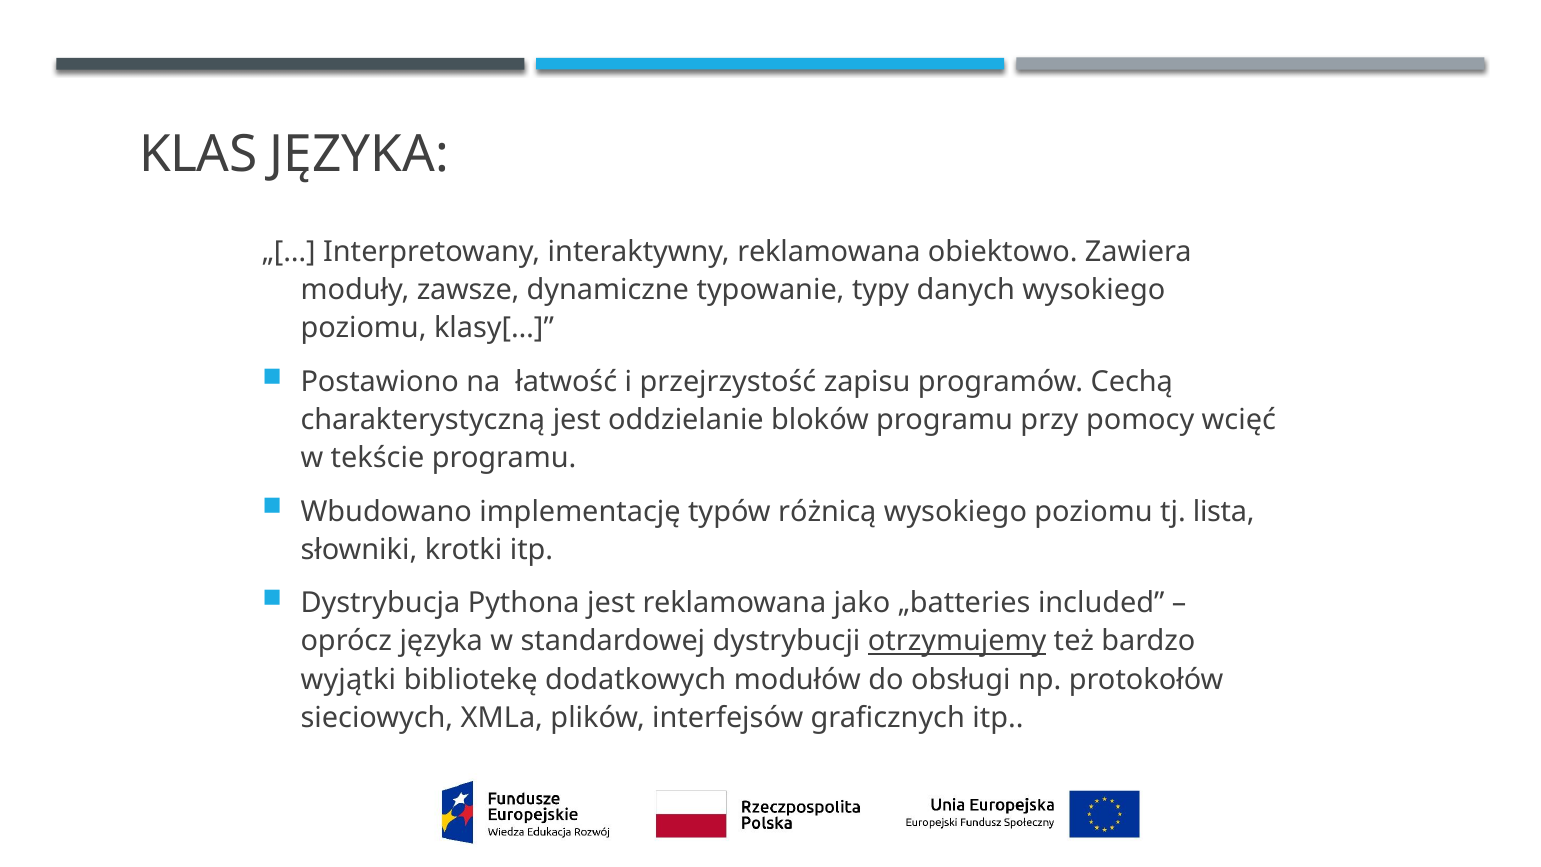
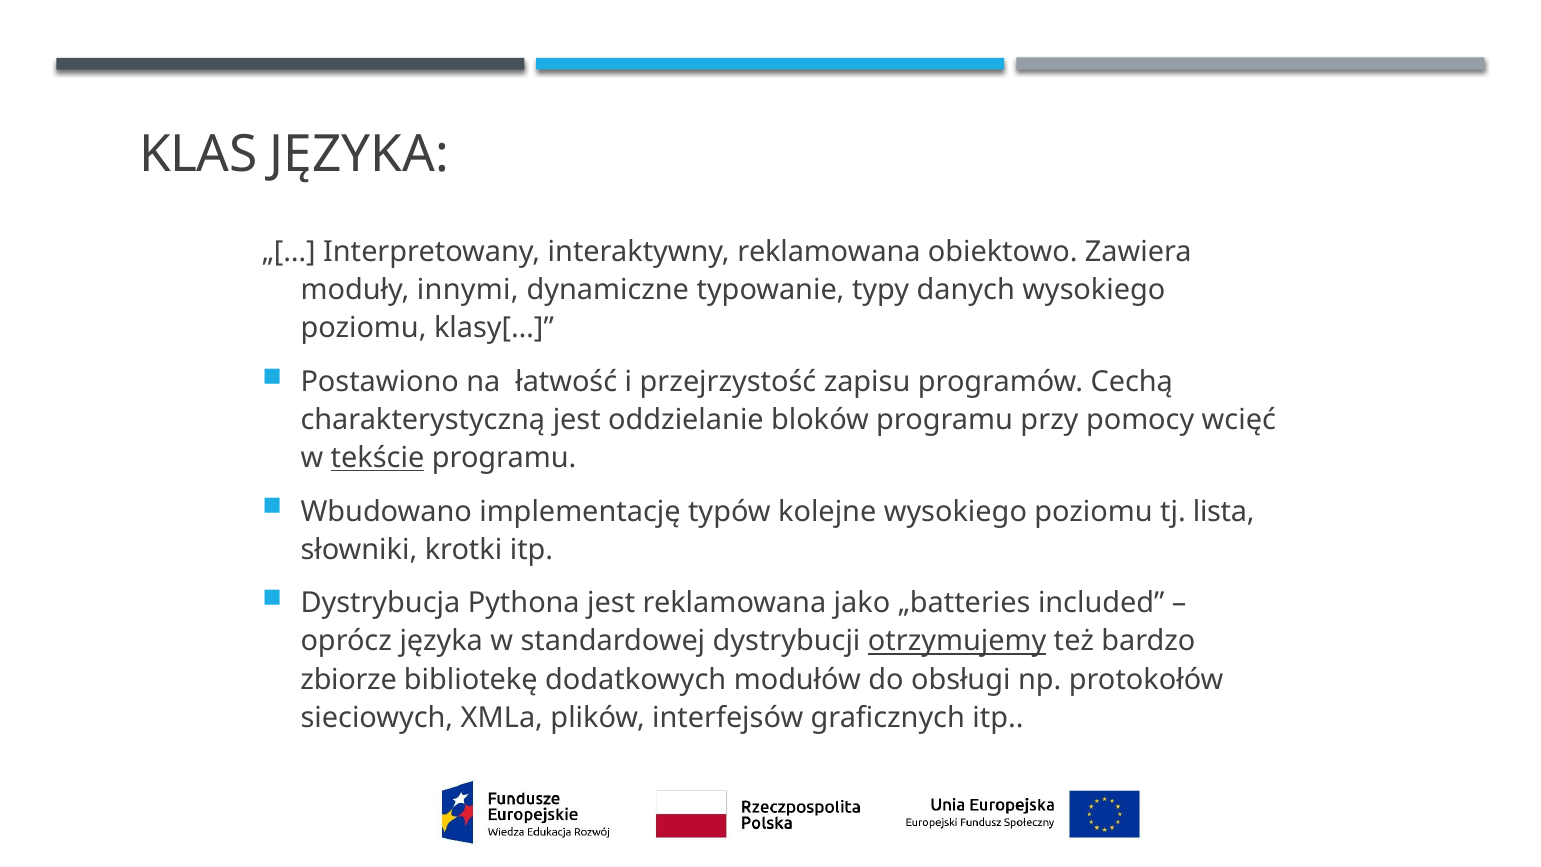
zawsze: zawsze -> innymi
tekście underline: none -> present
różnicą: różnicą -> kolejne
wyjątki: wyjątki -> zbiorze
